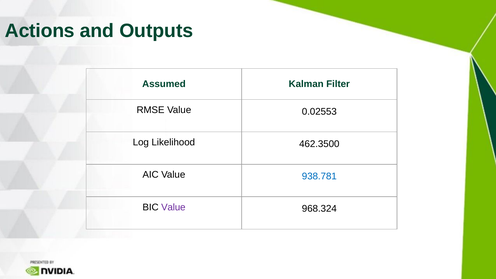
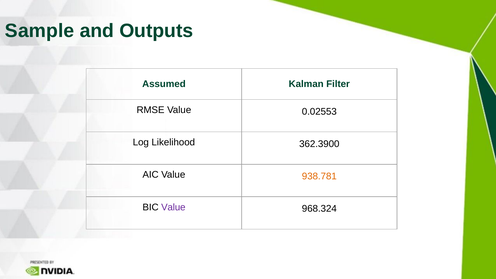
Actions: Actions -> Sample
462.3500: 462.3500 -> 362.3900
938.781 colour: blue -> orange
